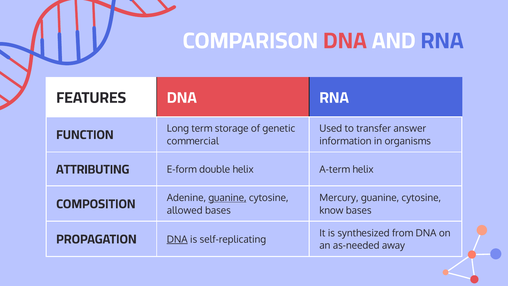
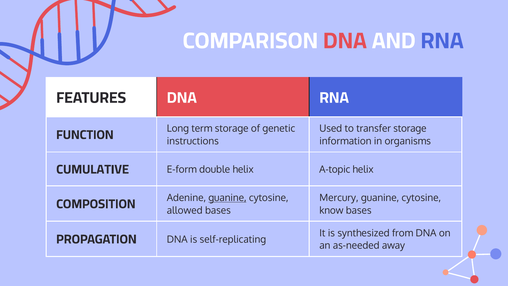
transfer answer: answer -> storage
commercial: commercial -> instructions
ATTRIBUTING: ATTRIBUTING -> CUMULATIVE
A-term: A-term -> A-topic
DNA at (177, 239) underline: present -> none
